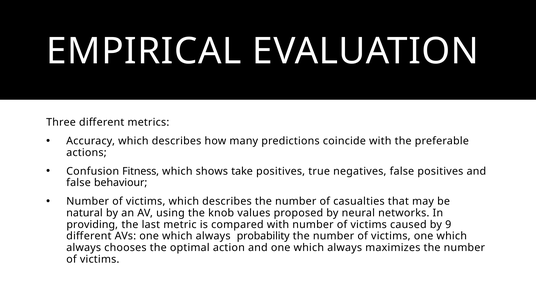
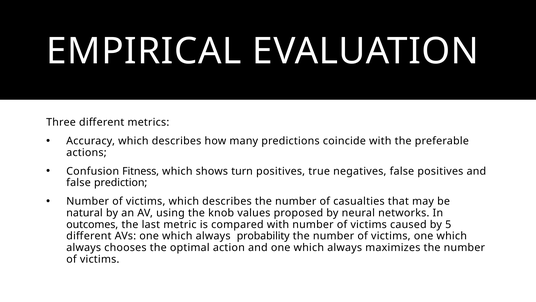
take: take -> turn
behaviour: behaviour -> prediction
providing: providing -> outcomes
9: 9 -> 5
